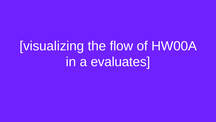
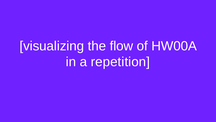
evaluates: evaluates -> repetition
